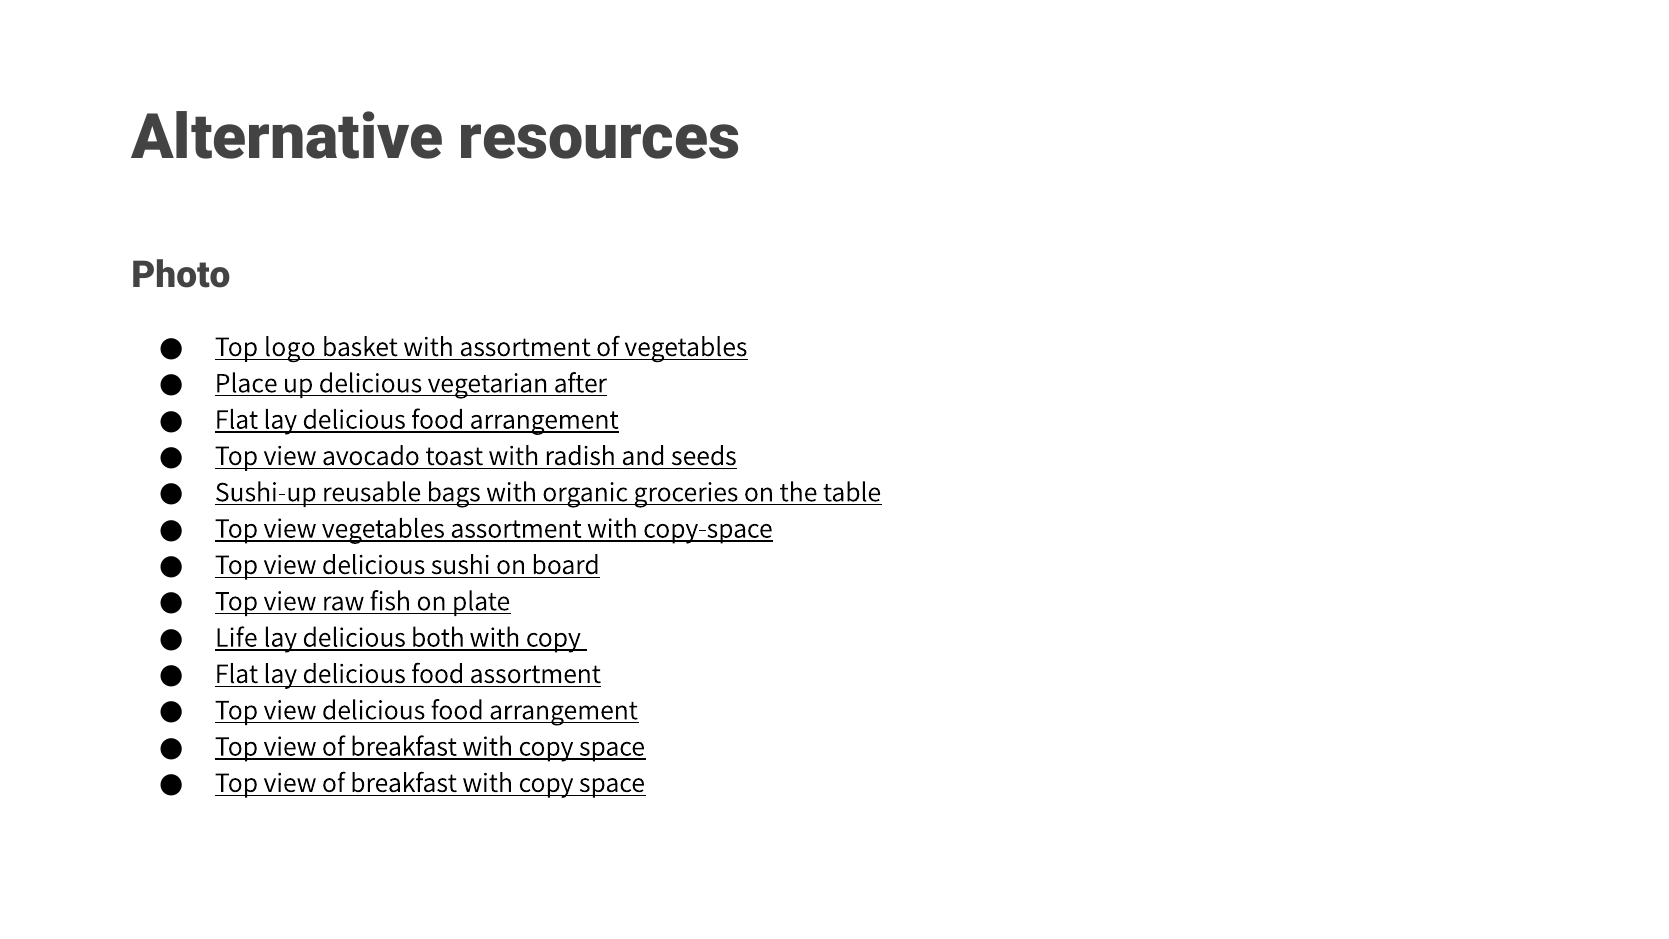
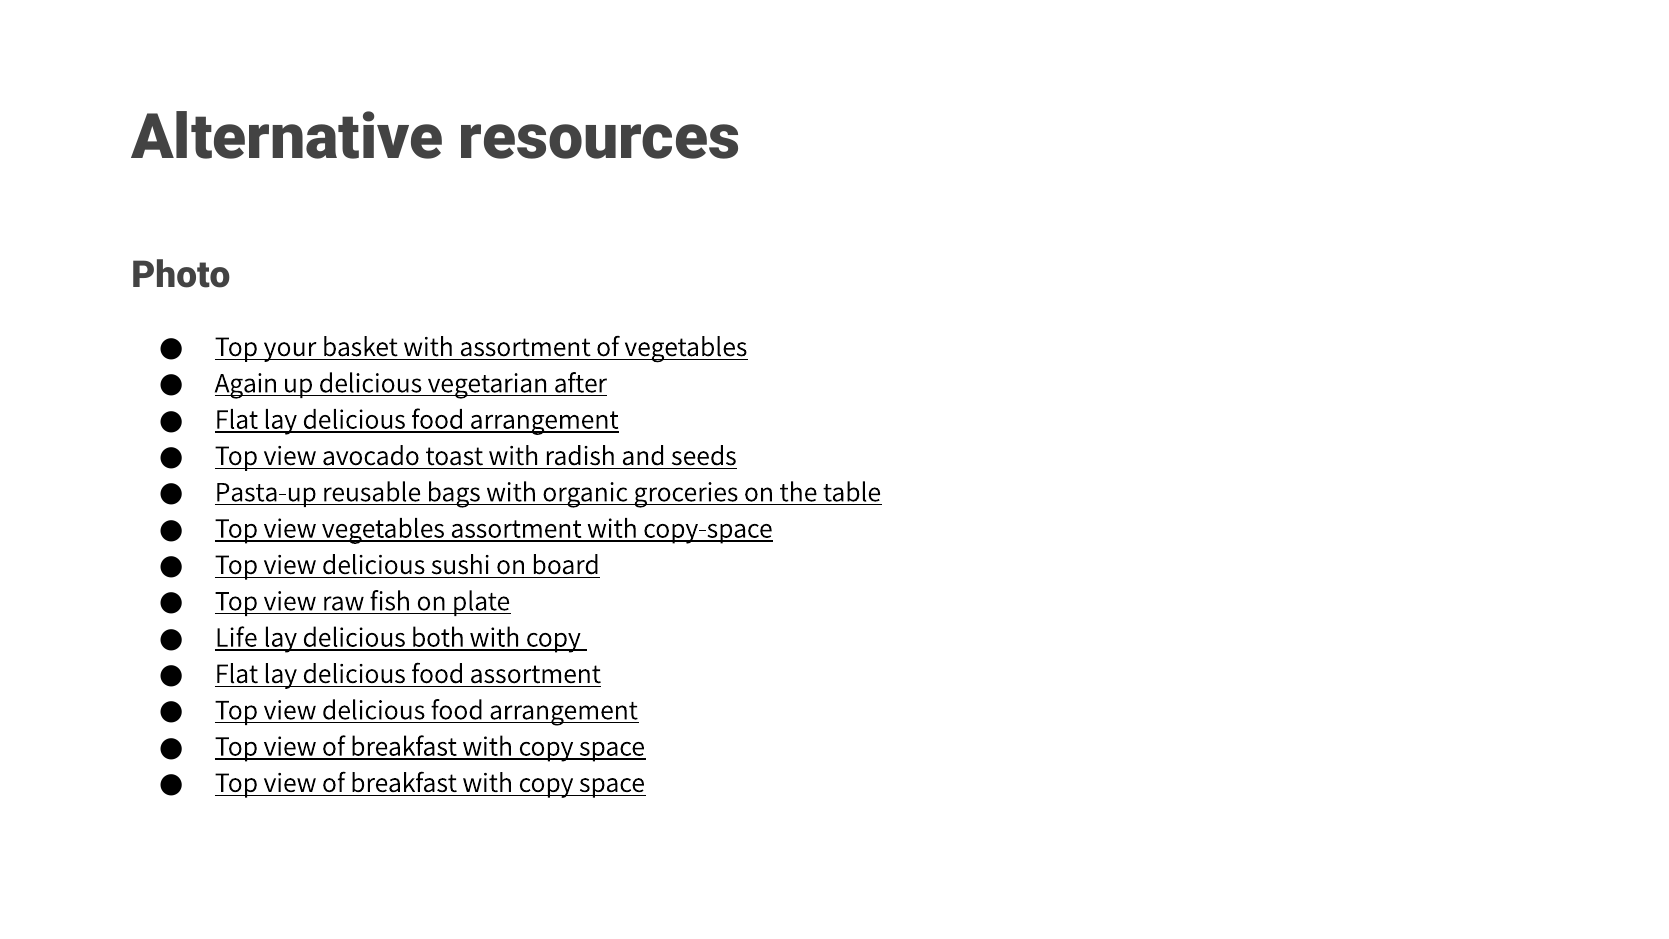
logo: logo -> your
Place: Place -> Again
Sushi-up: Sushi-up -> Pasta-up
